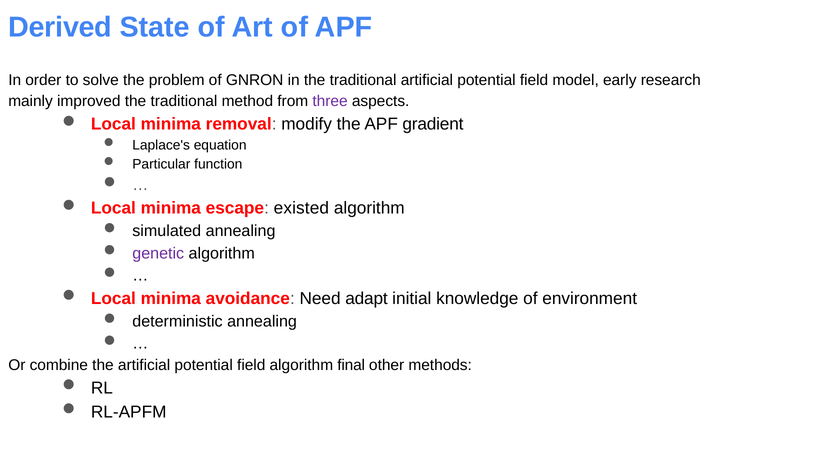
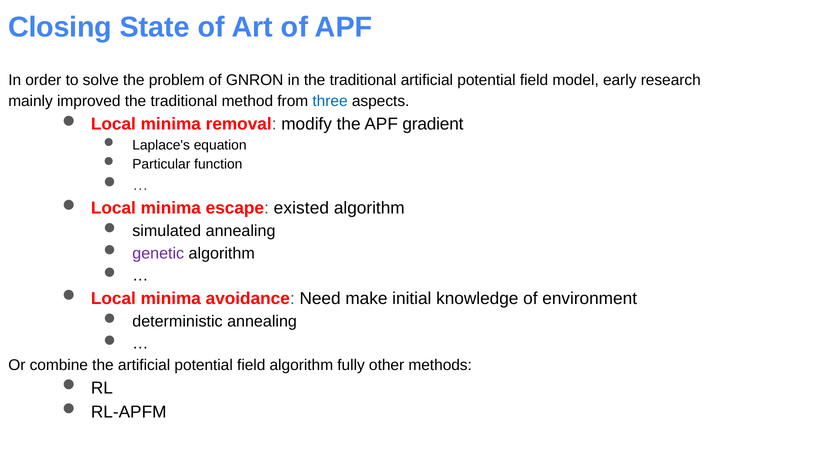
Derived: Derived -> Closing
three colour: purple -> blue
adapt: adapt -> make
final: final -> fully
